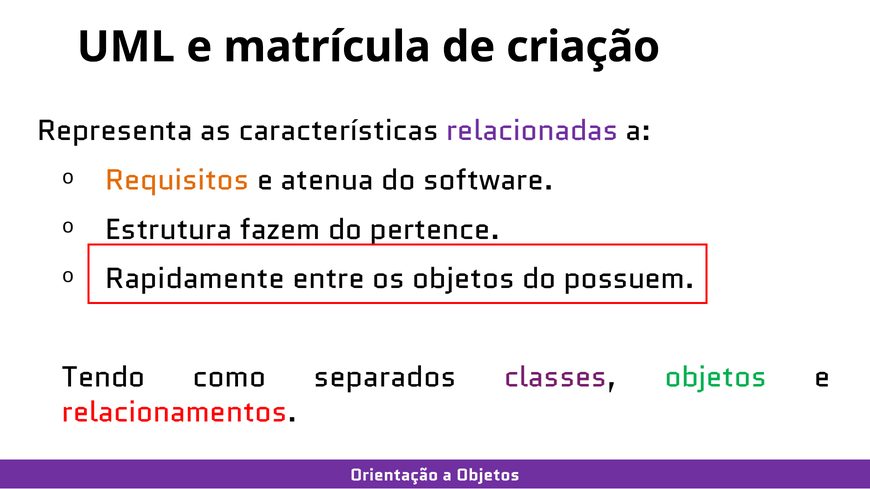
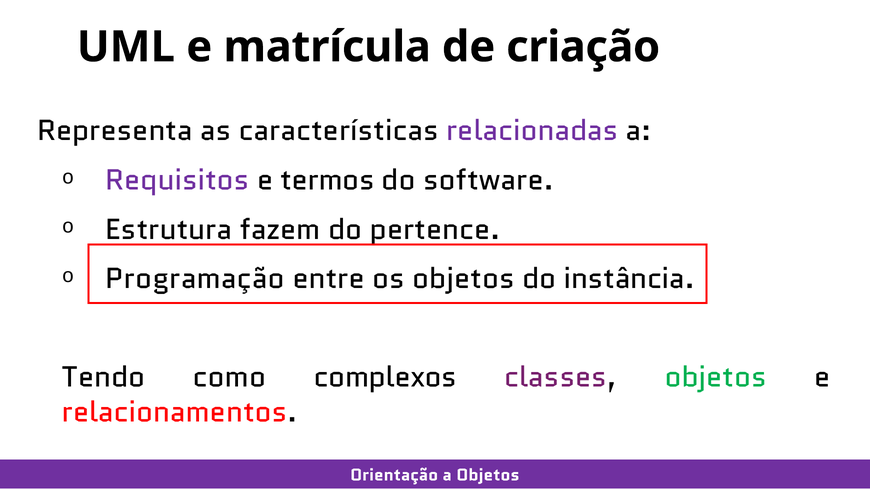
Requisitos colour: orange -> purple
atenua: atenua -> termos
Rapidamente: Rapidamente -> Programação
possuem: possuem -> instância
separados: separados -> complexos
